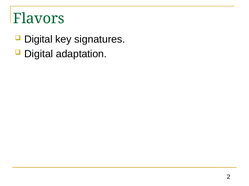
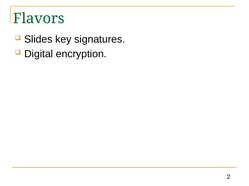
Digital at (38, 39): Digital -> Slides
adaptation: adaptation -> encryption
